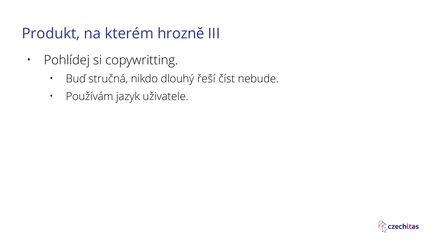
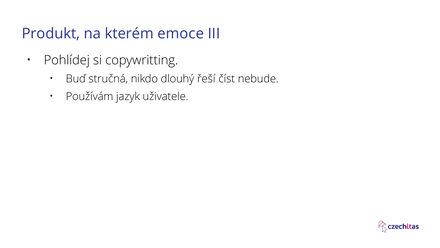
hrozně: hrozně -> emoce
